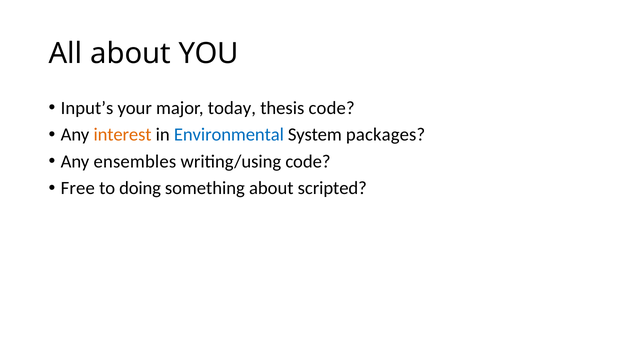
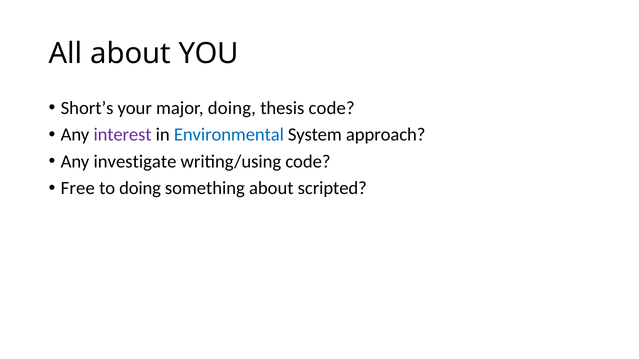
Input’s: Input’s -> Short’s
major today: today -> doing
interest colour: orange -> purple
packages: packages -> approach
ensembles: ensembles -> investigate
